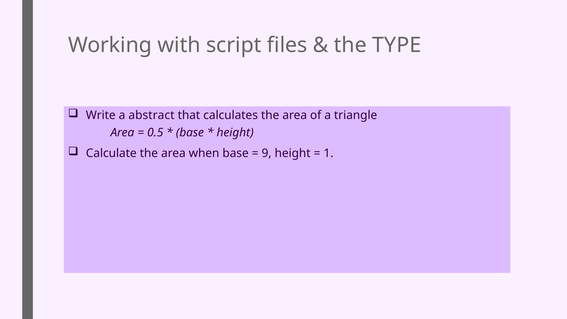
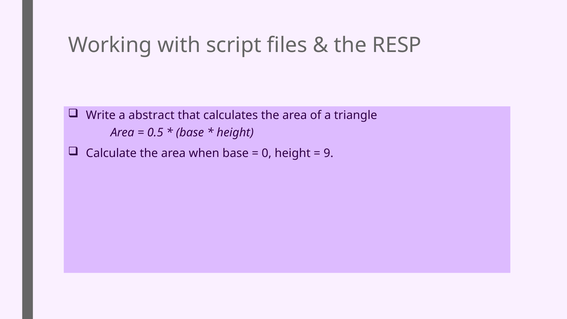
TYPE: TYPE -> RESP
9: 9 -> 0
1: 1 -> 9
